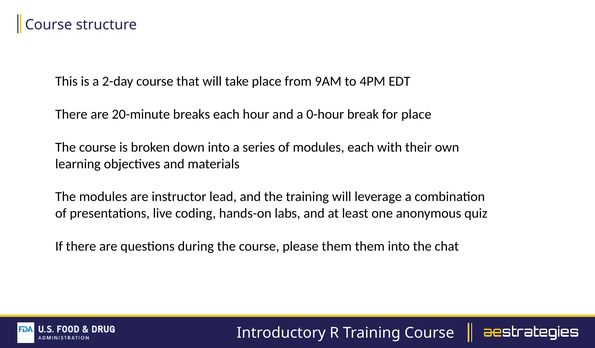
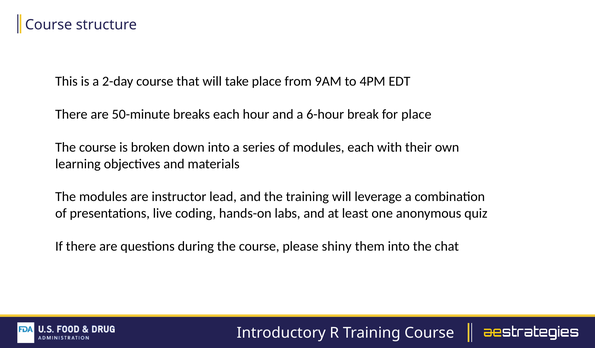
20-minute: 20-minute -> 50-minute
0-hour: 0-hour -> 6-hour
please them: them -> shiny
